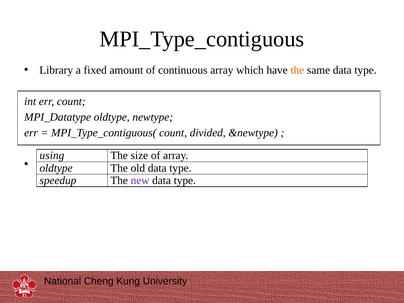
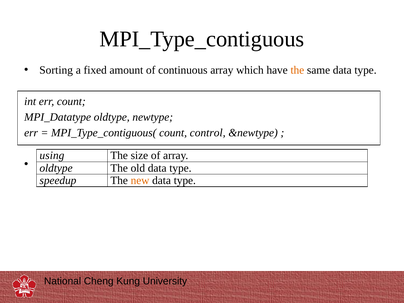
Library: Library -> Sorting
divided: divided -> control
new colour: purple -> orange
